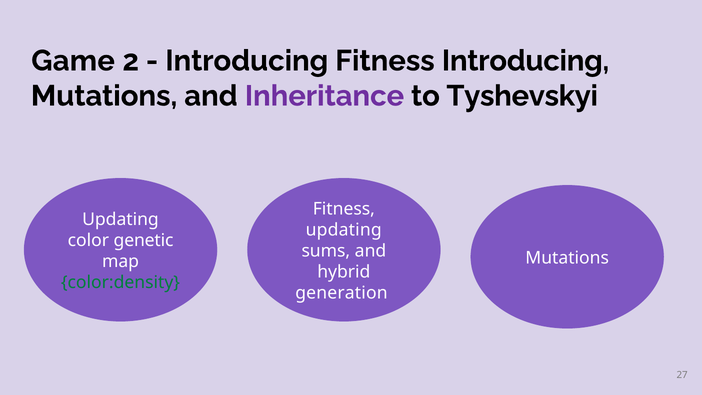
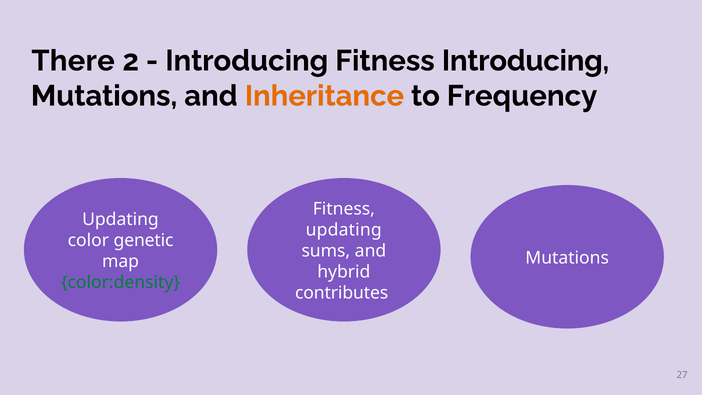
Game: Game -> There
Inheritance colour: purple -> orange
Tyshevskyi: Tyshevskyi -> Frequency
generation: generation -> contributes
